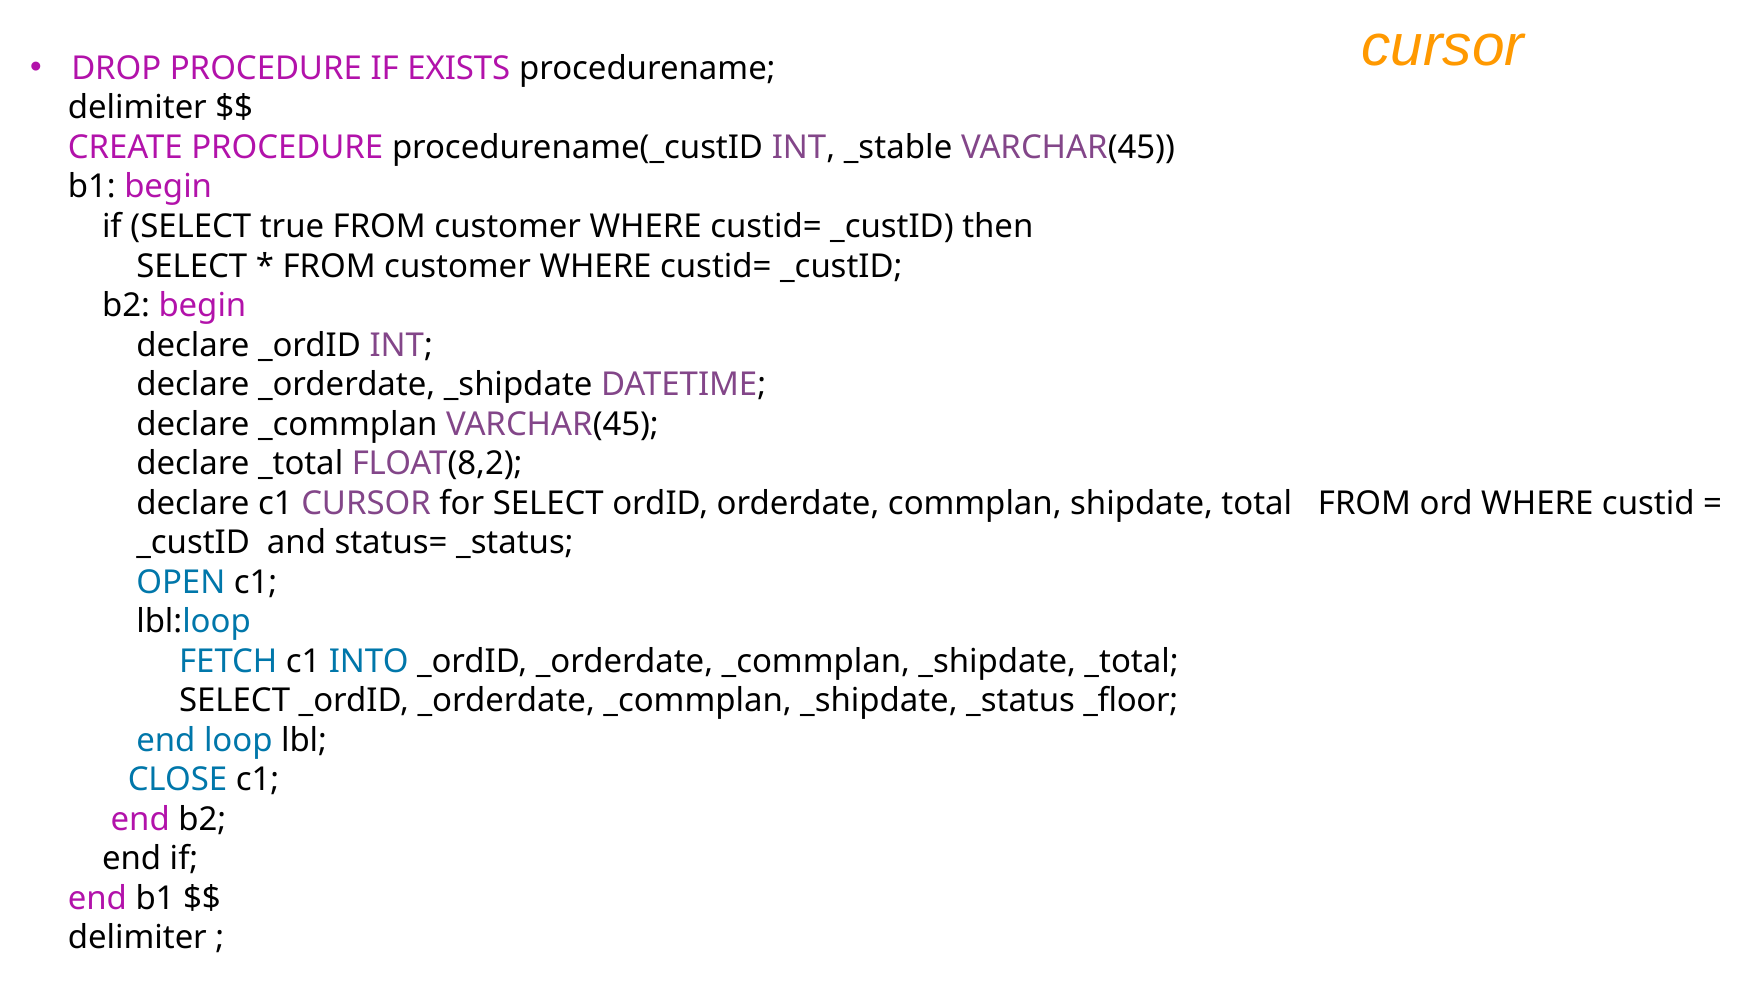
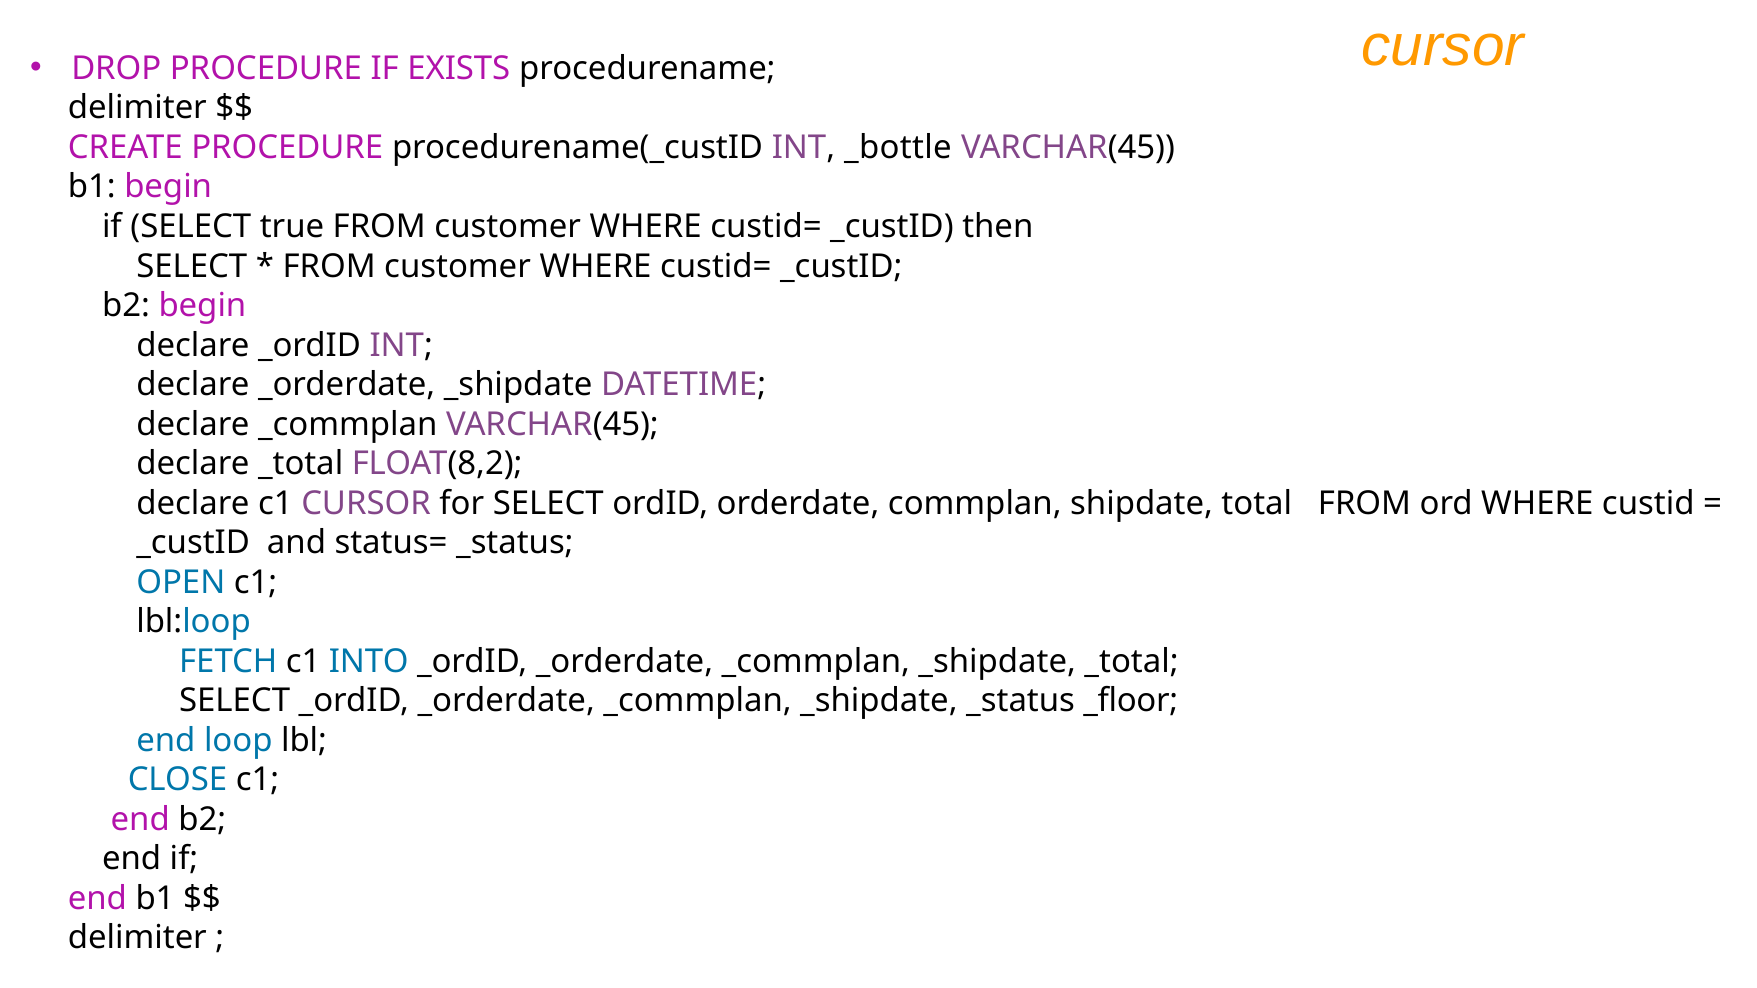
_stable: _stable -> _bottle
